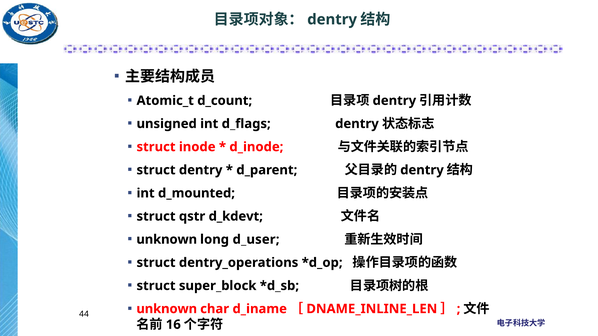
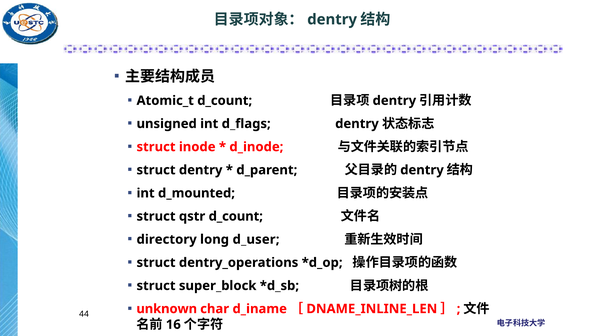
qstr d_kdevt: d_kdevt -> d_count
unknown at (167, 240): unknown -> directory
